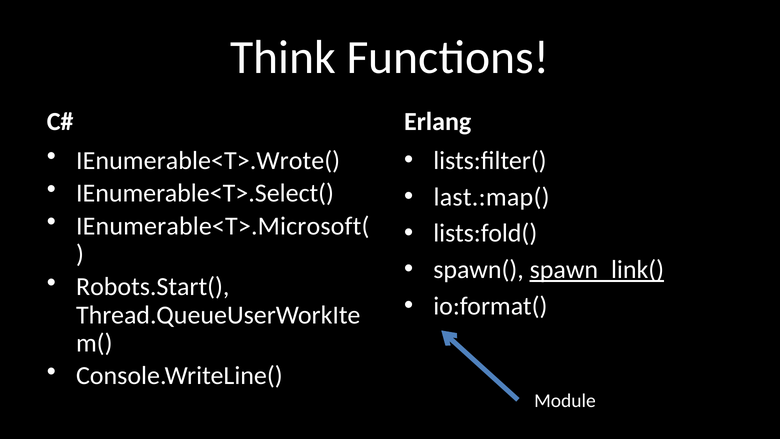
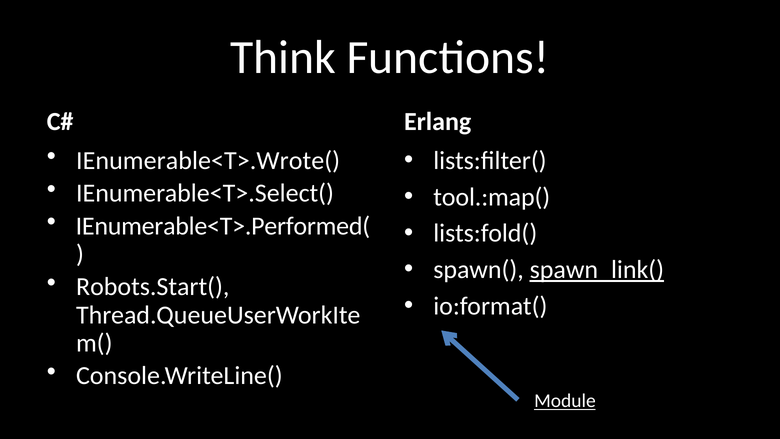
last.:map(: last.:map( -> tool.:map(
IEnumerable<T>.Microsoft(: IEnumerable<T>.Microsoft( -> IEnumerable<T>.Performed(
Module underline: none -> present
